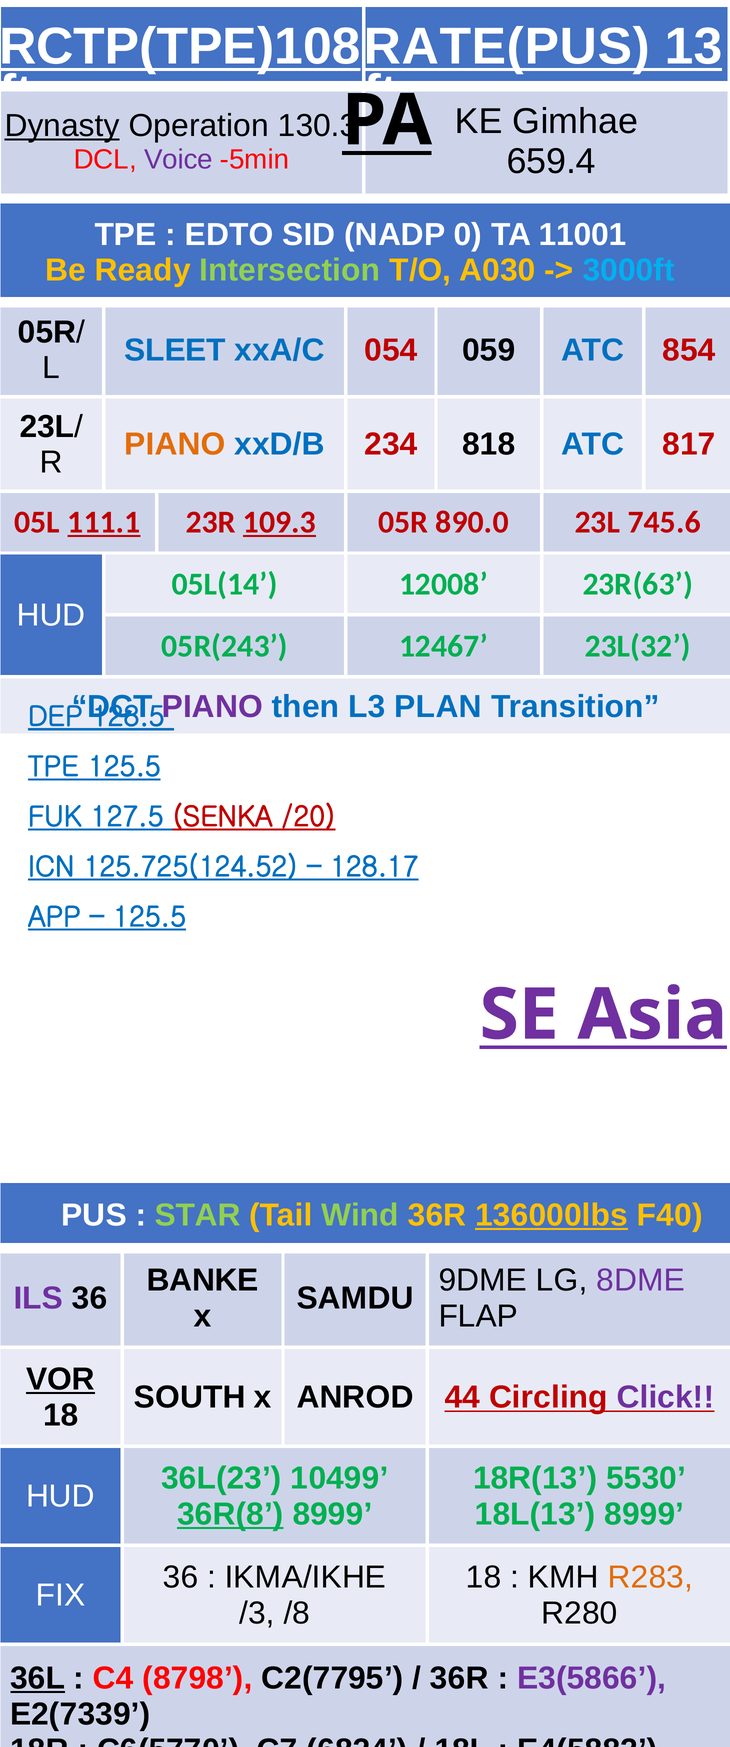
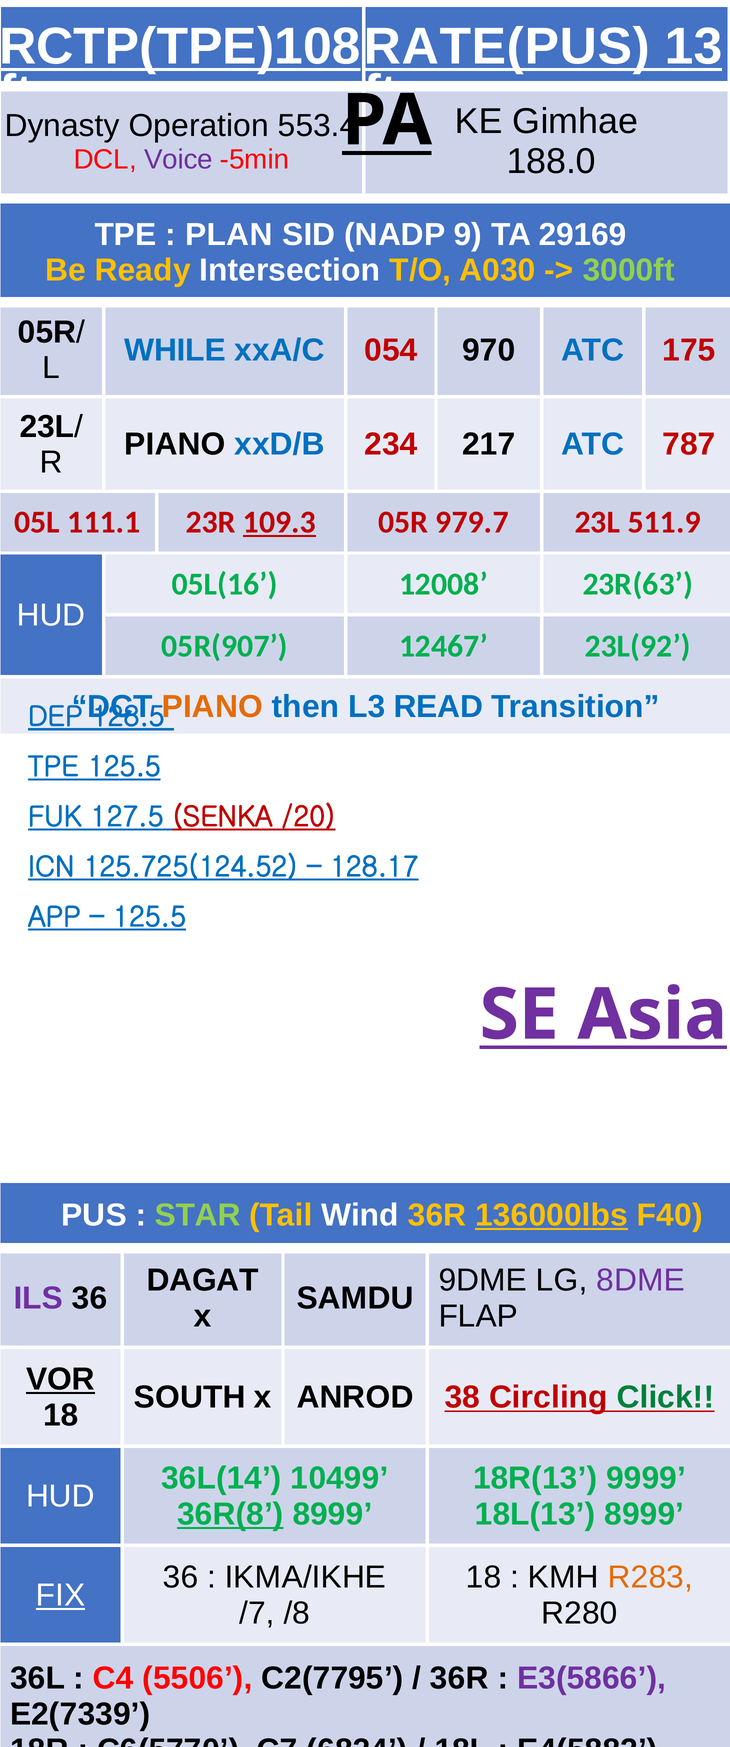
Dynasty underline: present -> none
130.3: 130.3 -> 553.4
659.4: 659.4 -> 188.0
EDTO: EDTO -> PLAN
0: 0 -> 9
11001: 11001 -> 29169
Intersection colour: light green -> white
3000ft colour: light blue -> light green
SLEET: SLEET -> WHILE
059: 059 -> 970
854: 854 -> 175
PIANO at (175, 444) colour: orange -> black
818: 818 -> 217
817: 817 -> 787
111.1 underline: present -> none
890.0: 890.0 -> 979.7
745.6: 745.6 -> 511.9
05L(14: 05L(14 -> 05L(16
05R(243: 05R(243 -> 05R(907
23L(32: 23L(32 -> 23L(92
PIANO at (212, 706) colour: purple -> orange
PLAN: PLAN -> READ
Wind colour: light green -> white
BANKE: BANKE -> DAGAT
44: 44 -> 38
Click colour: purple -> green
36L(23: 36L(23 -> 36L(14
5530: 5530 -> 9999
FIX underline: none -> present
/3: /3 -> /7
36L underline: present -> none
8798: 8798 -> 5506
